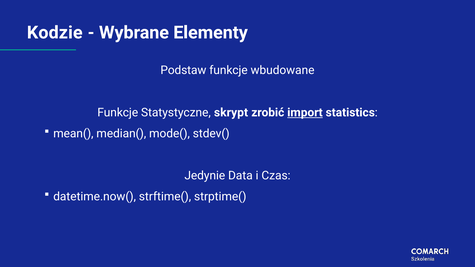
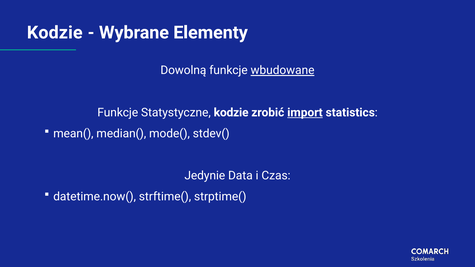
Podstaw: Podstaw -> Dowolną
wbudowane underline: none -> present
Statystyczne skrypt: skrypt -> kodzie
